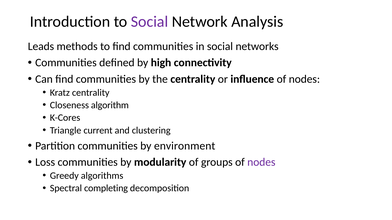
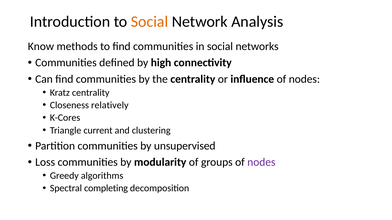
Social at (150, 22) colour: purple -> orange
Leads: Leads -> Know
algorithm: algorithm -> relatively
environment: environment -> unsupervised
